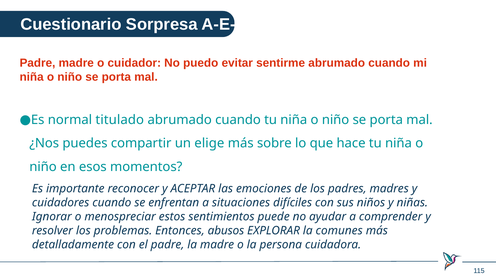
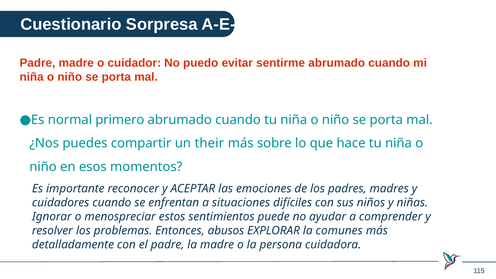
titulado: titulado -> primero
elige: elige -> their
